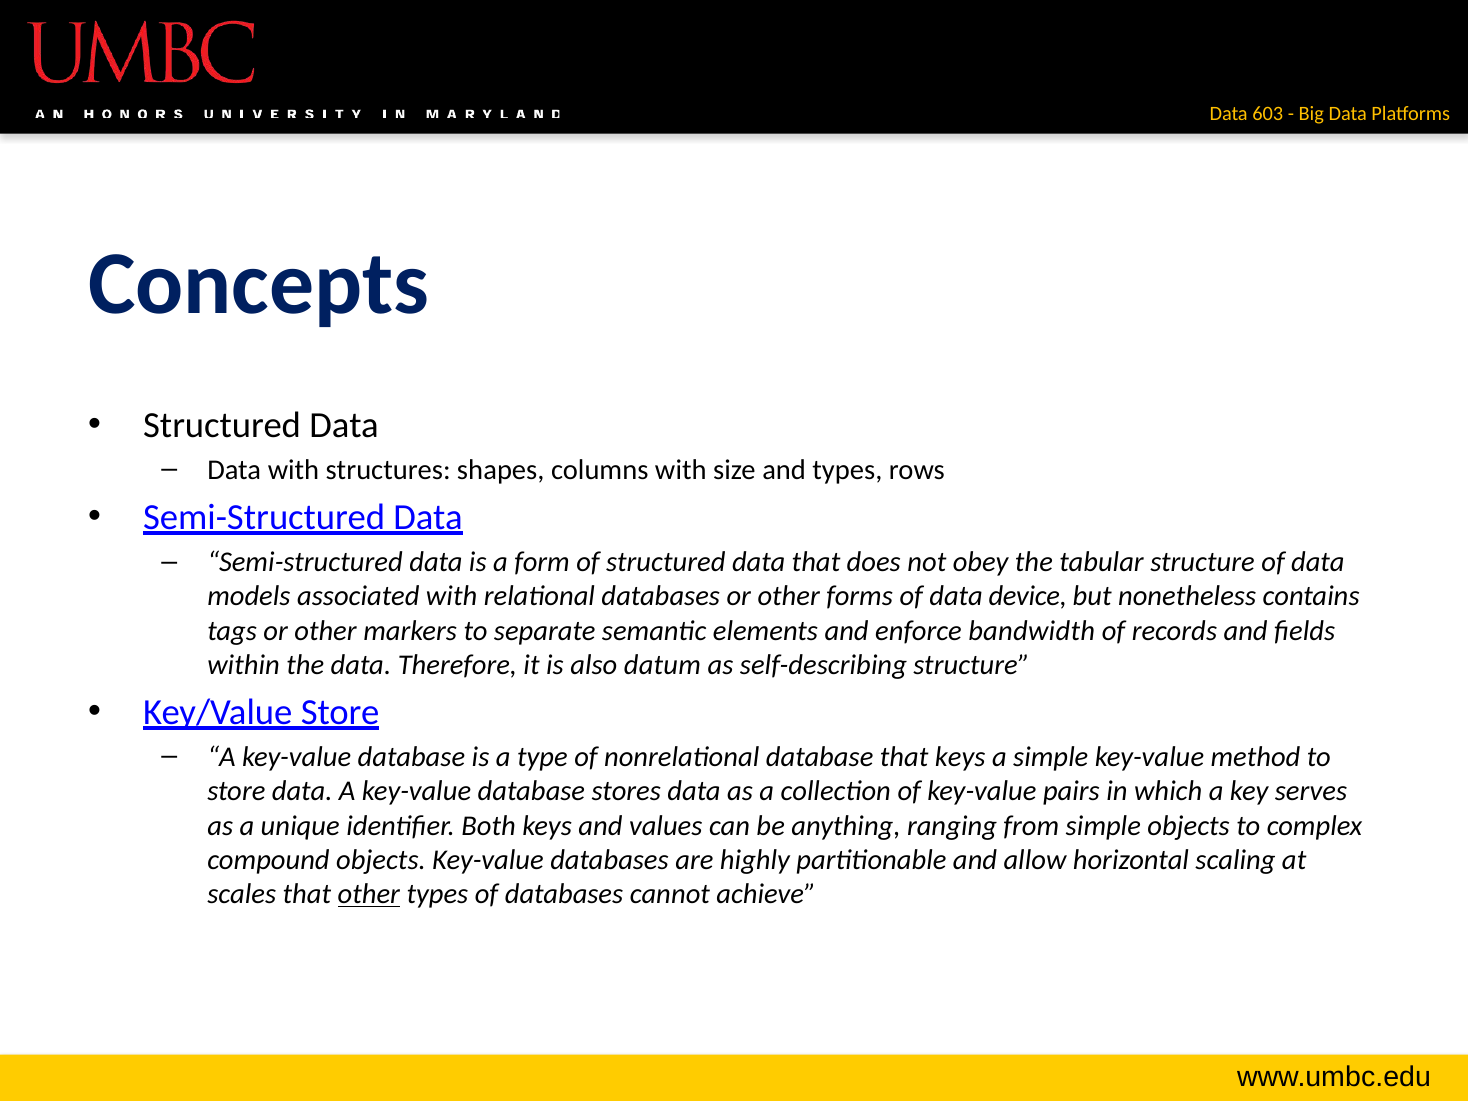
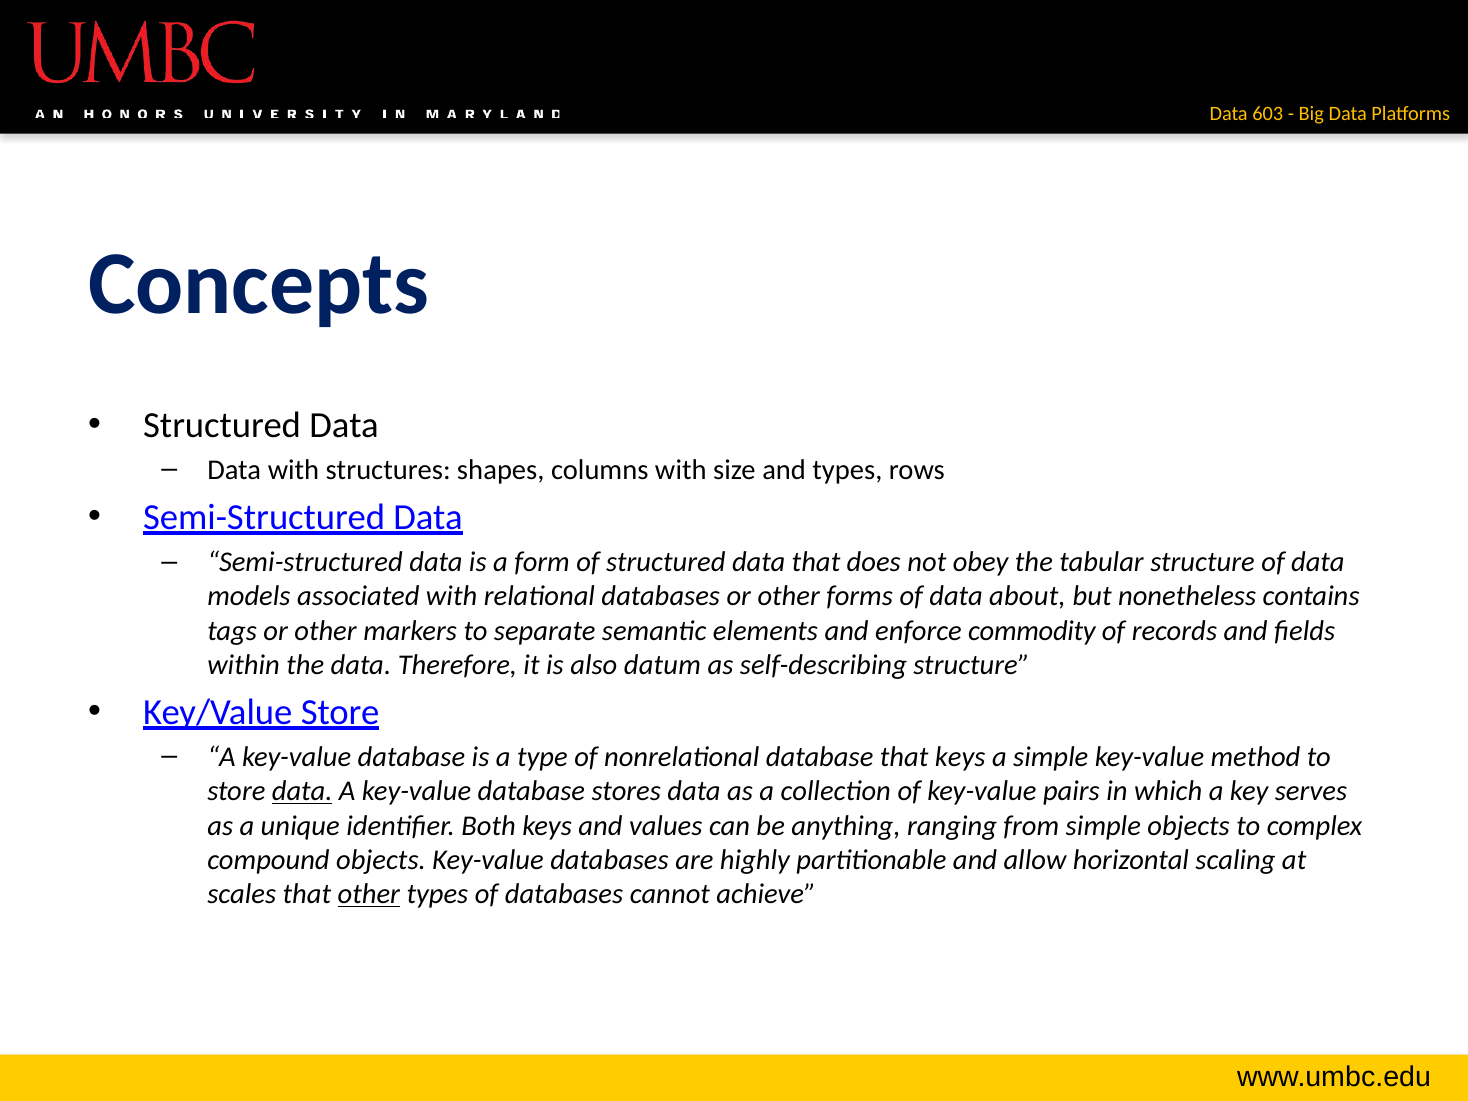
device: device -> about
bandwidth: bandwidth -> commodity
data at (302, 791) underline: none -> present
